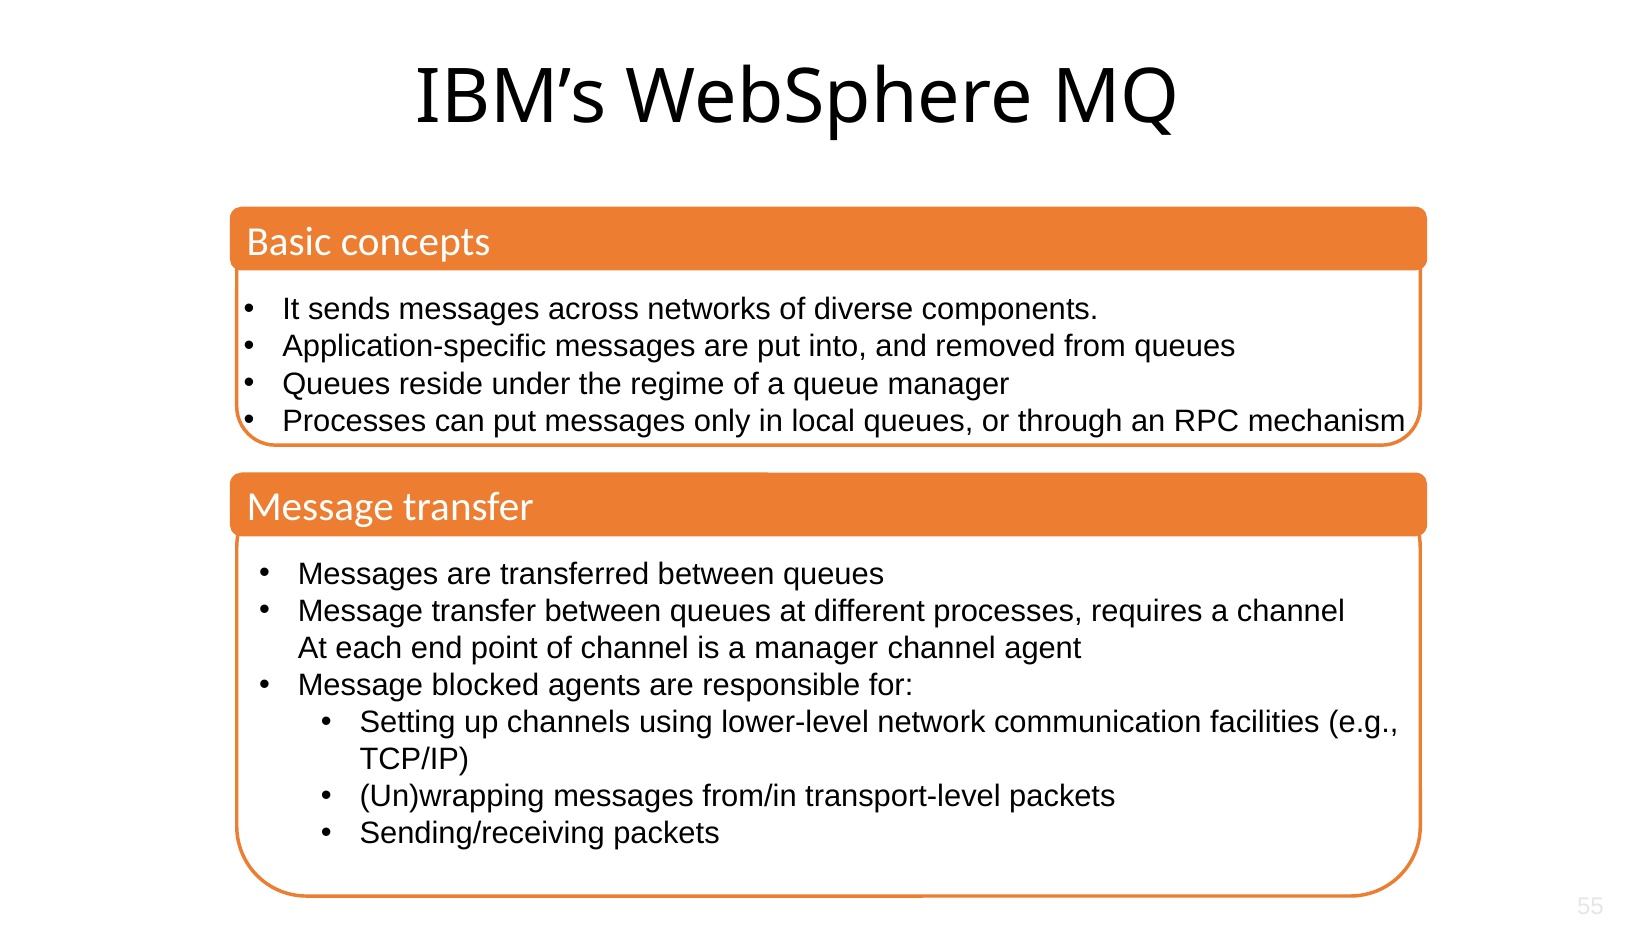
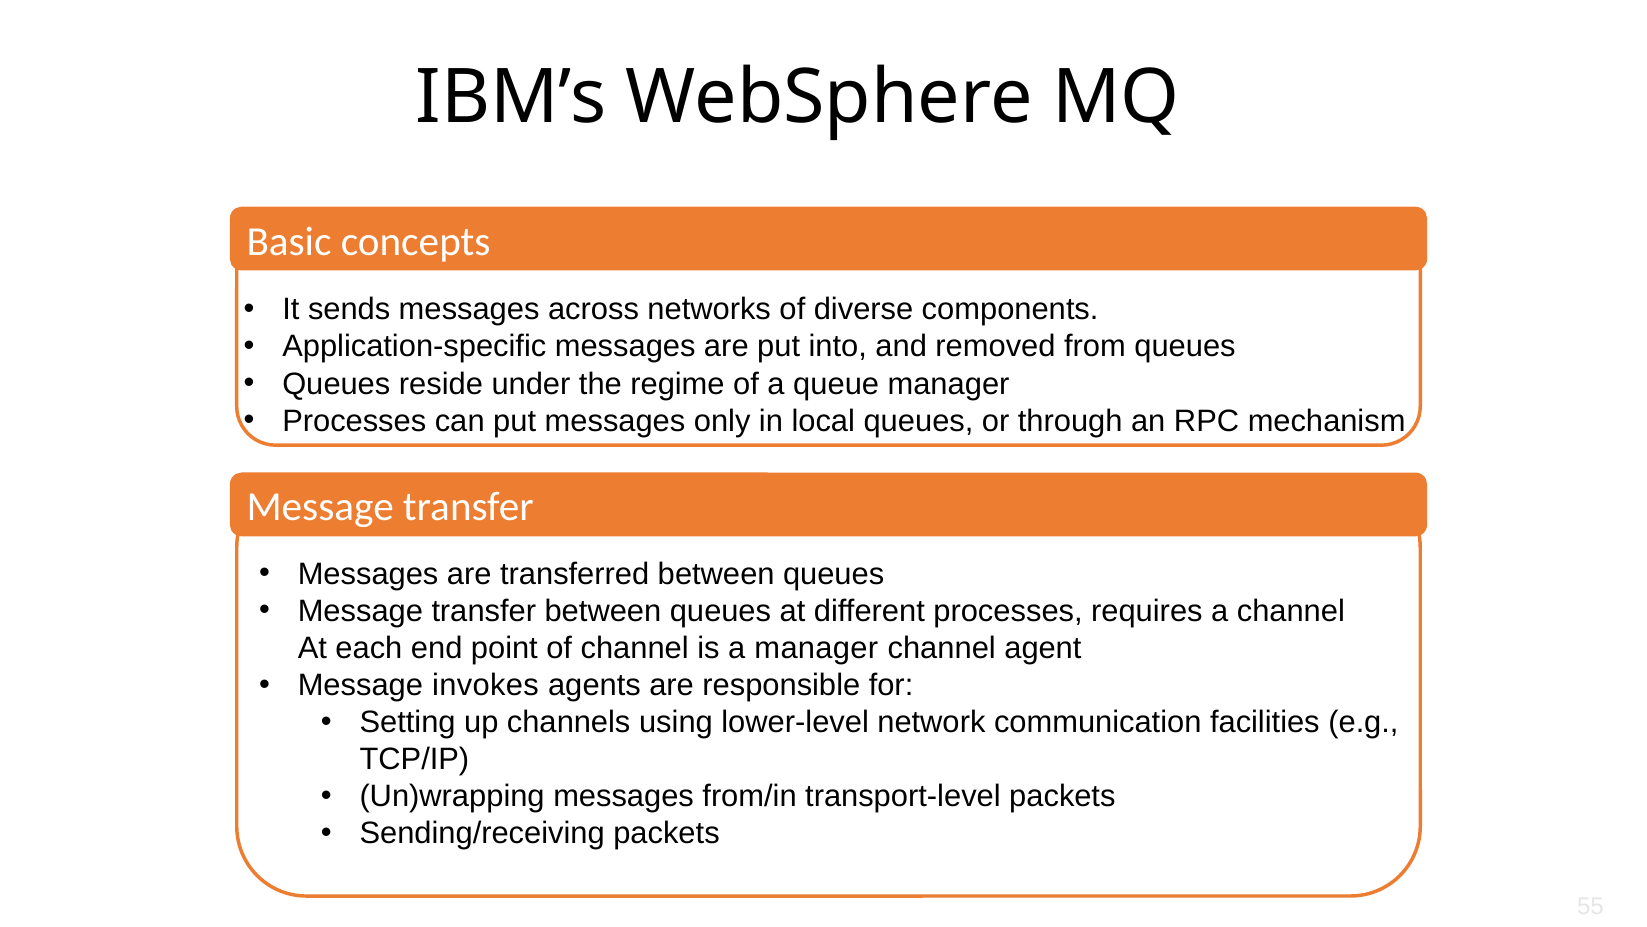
blocked: blocked -> invokes
